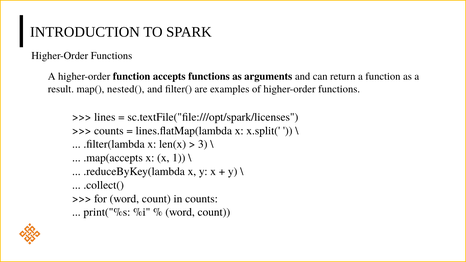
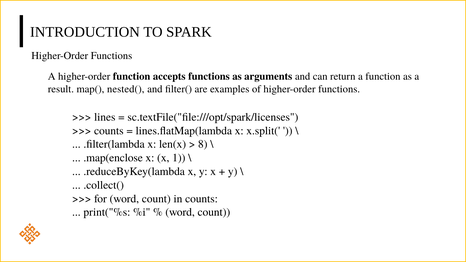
3: 3 -> 8
.map(accepts: .map(accepts -> .map(enclose
